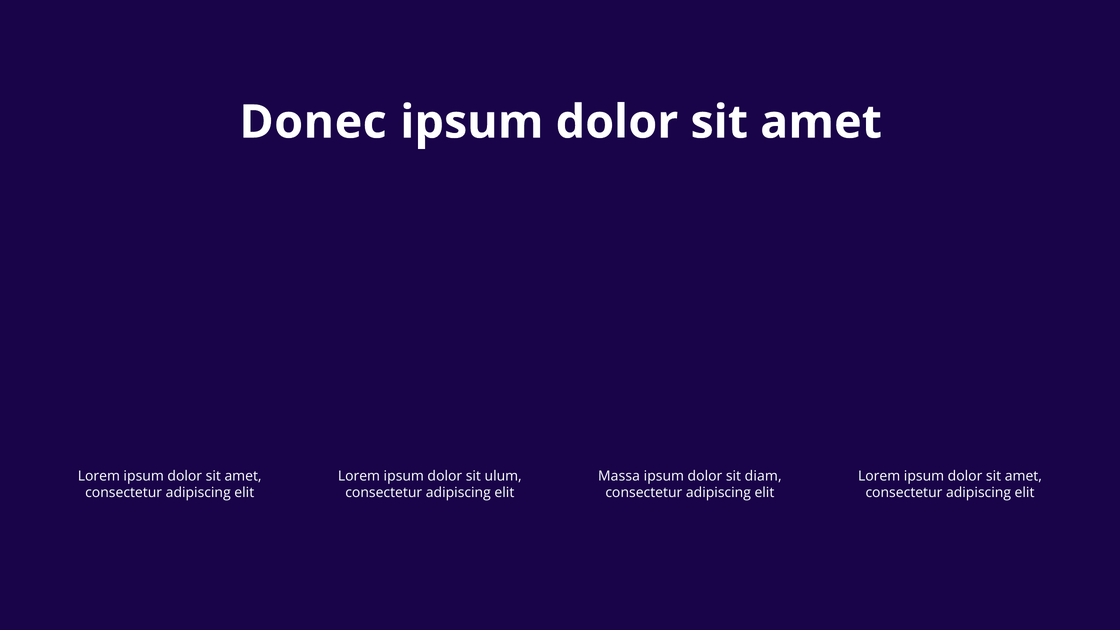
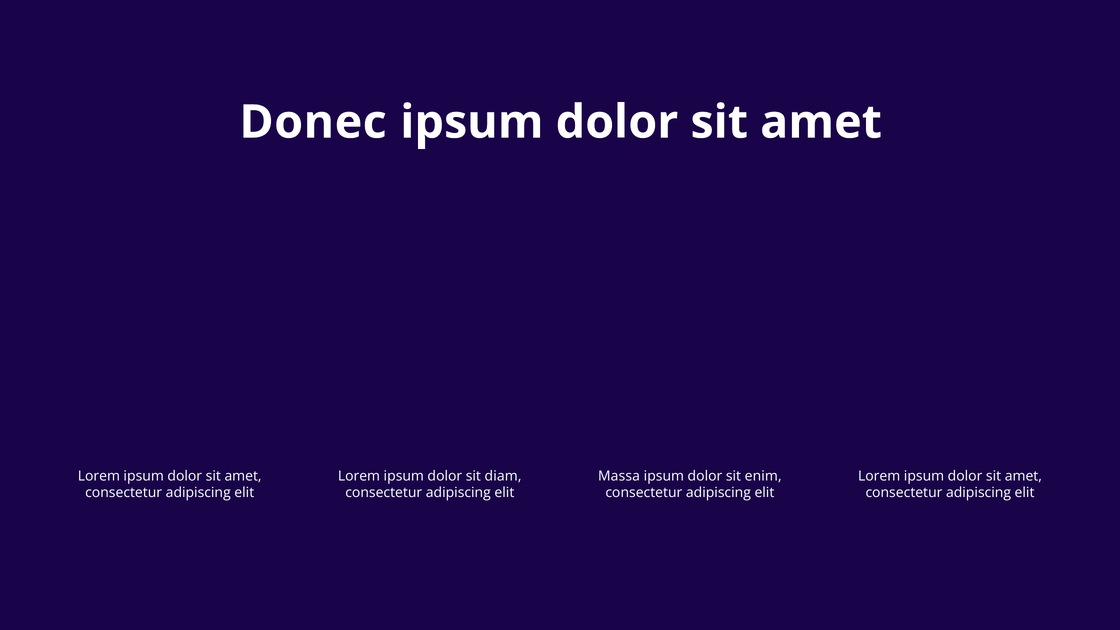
ulum: ulum -> diam
diam: diam -> enim
